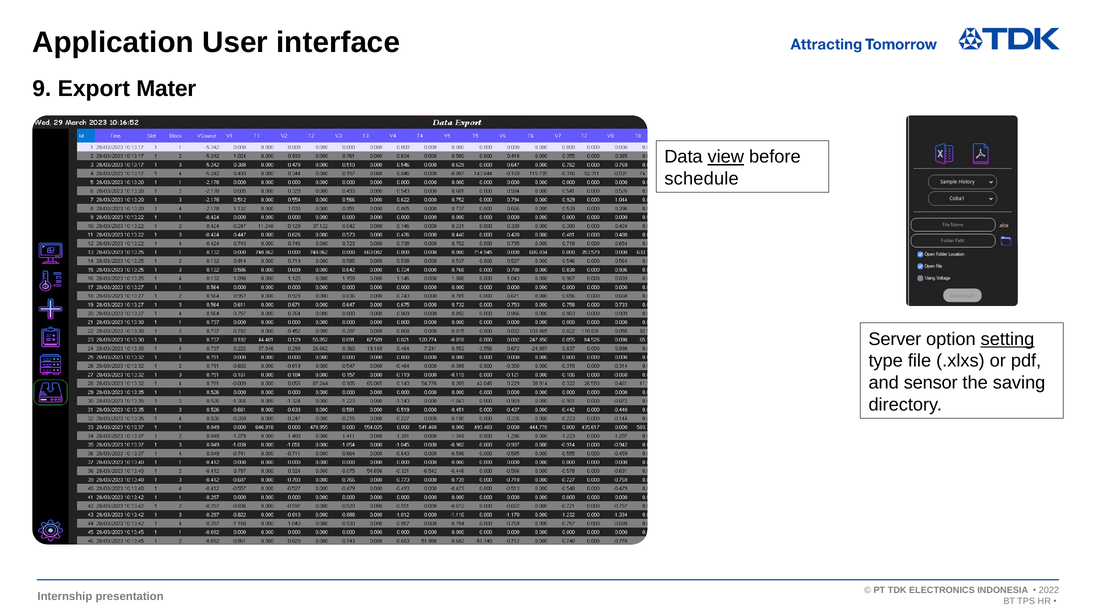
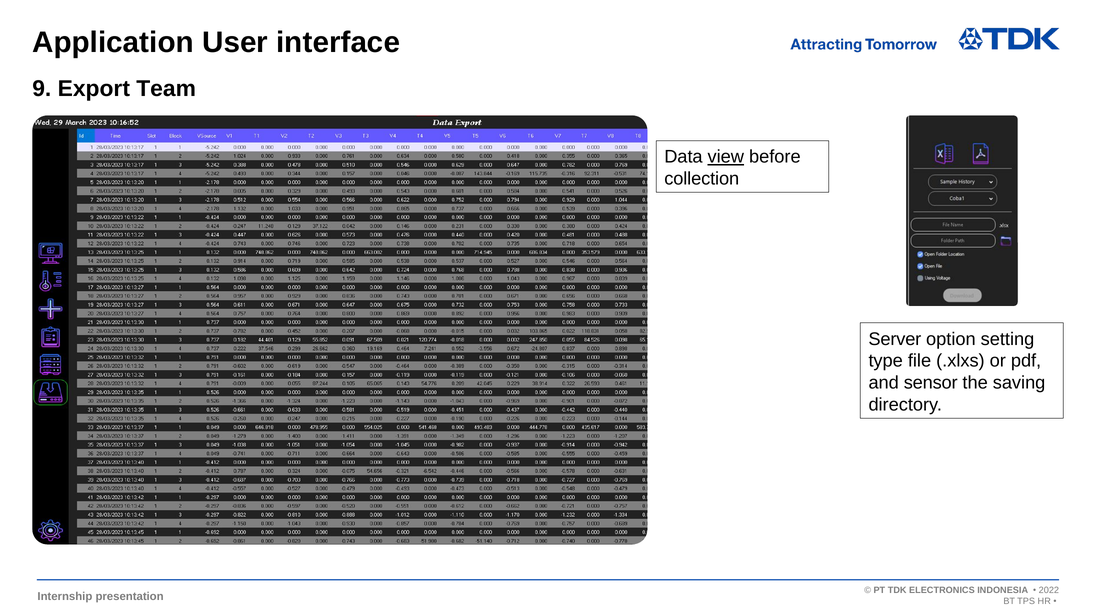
Mater: Mater -> Team
schedule: schedule -> collection
setting underline: present -> none
